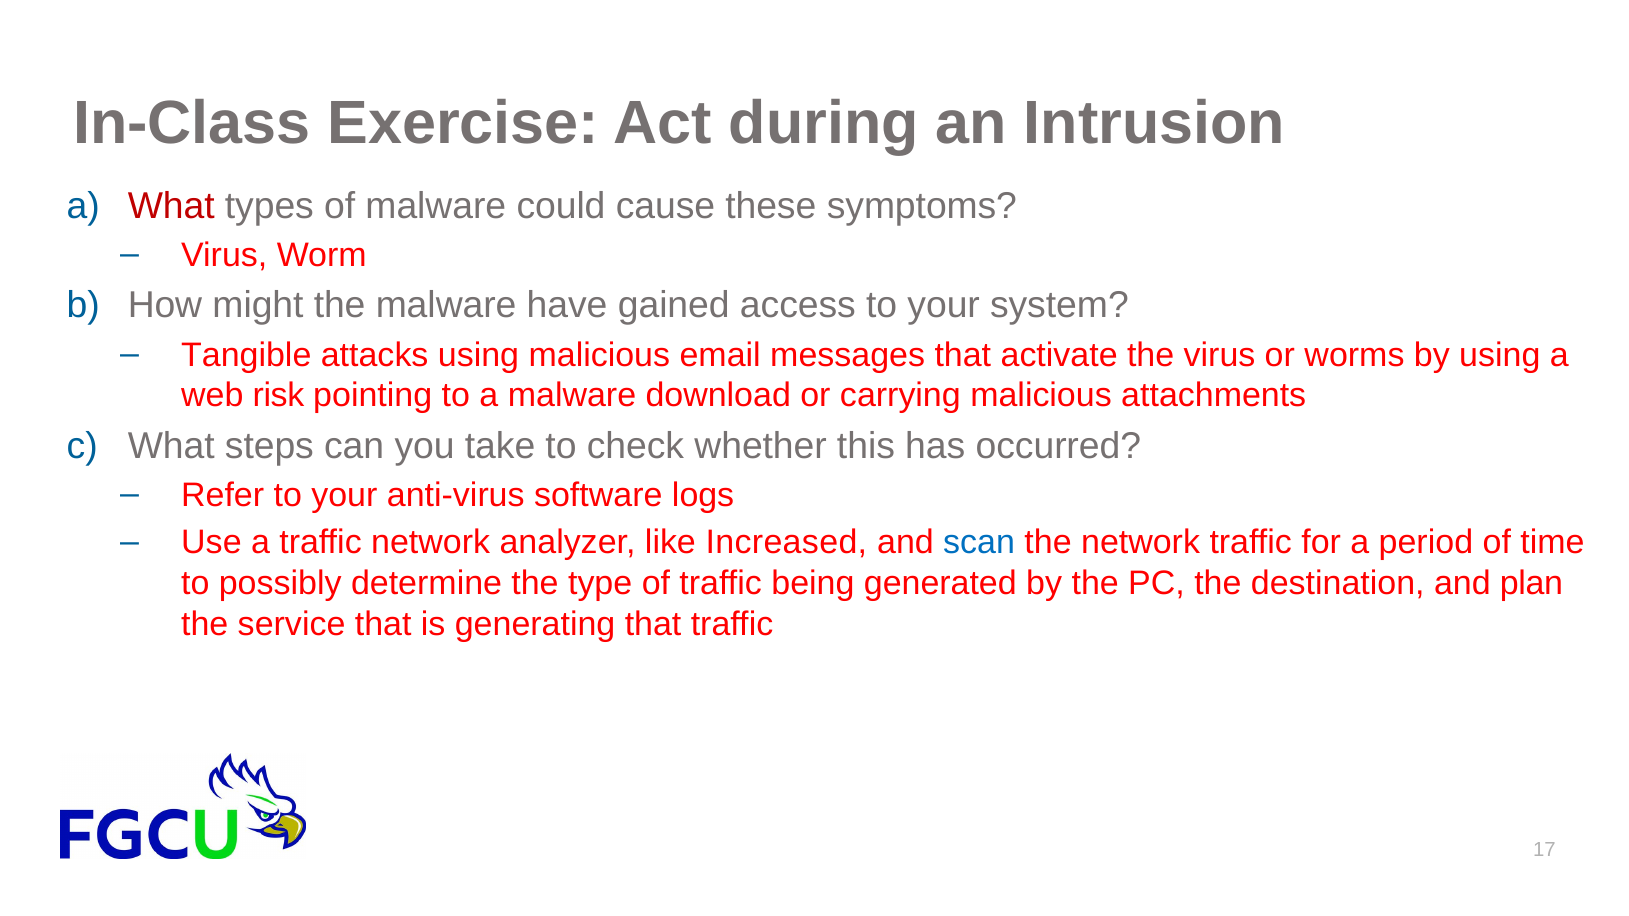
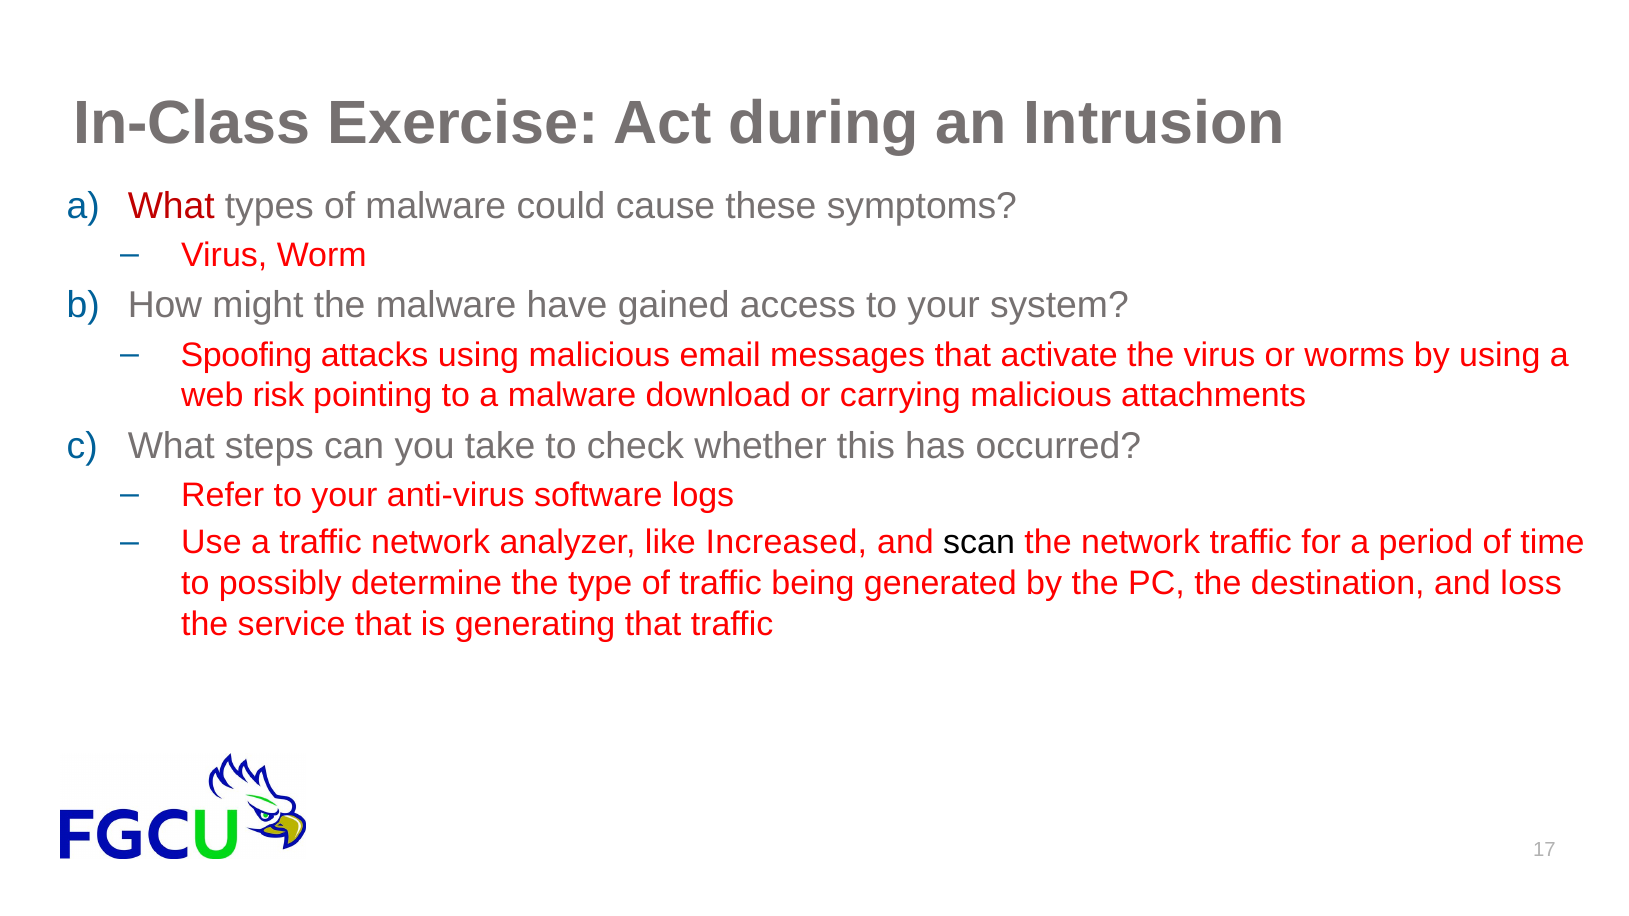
Tangible: Tangible -> Spoofing
scan colour: blue -> black
plan: plan -> loss
